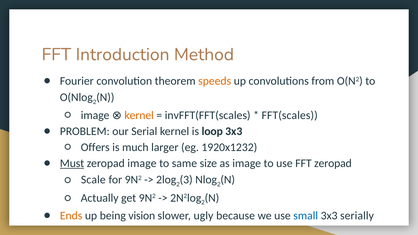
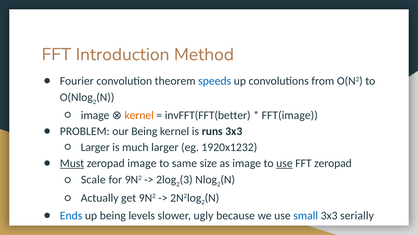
speeds colour: orange -> blue
invFFT(FFT(scales: invFFT(FFT(scales -> invFFT(FFT(better
FFT(scales: FFT(scales -> FFT(image
our Serial: Serial -> Being
loop: loop -> runs
Offers at (95, 147): Offers -> Larger
use at (284, 163) underline: none -> present
Ends colour: orange -> blue
vision: vision -> levels
